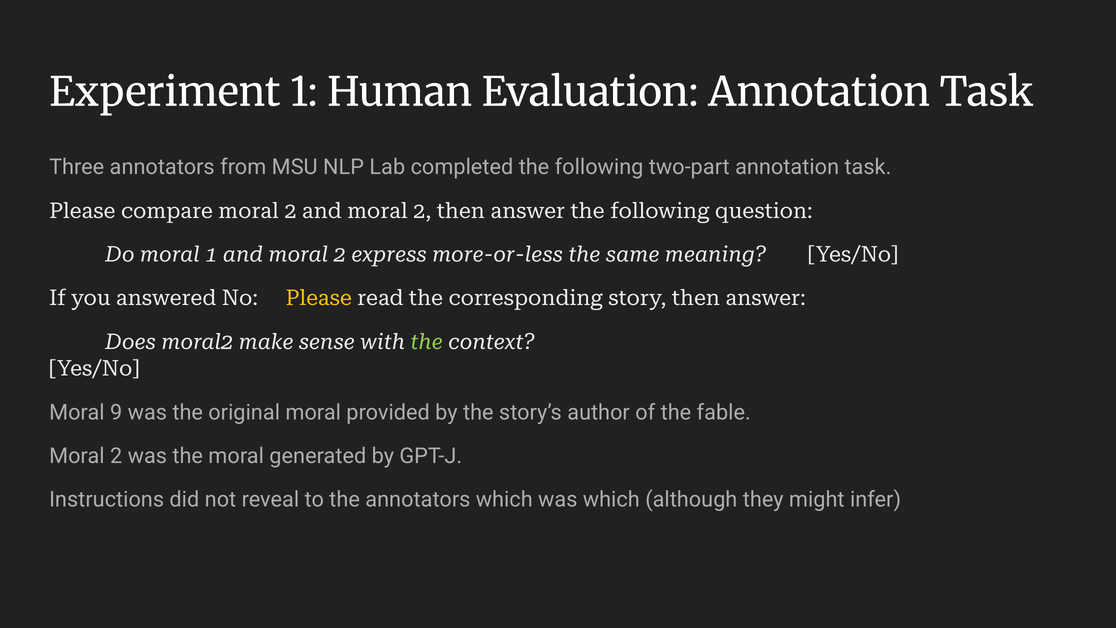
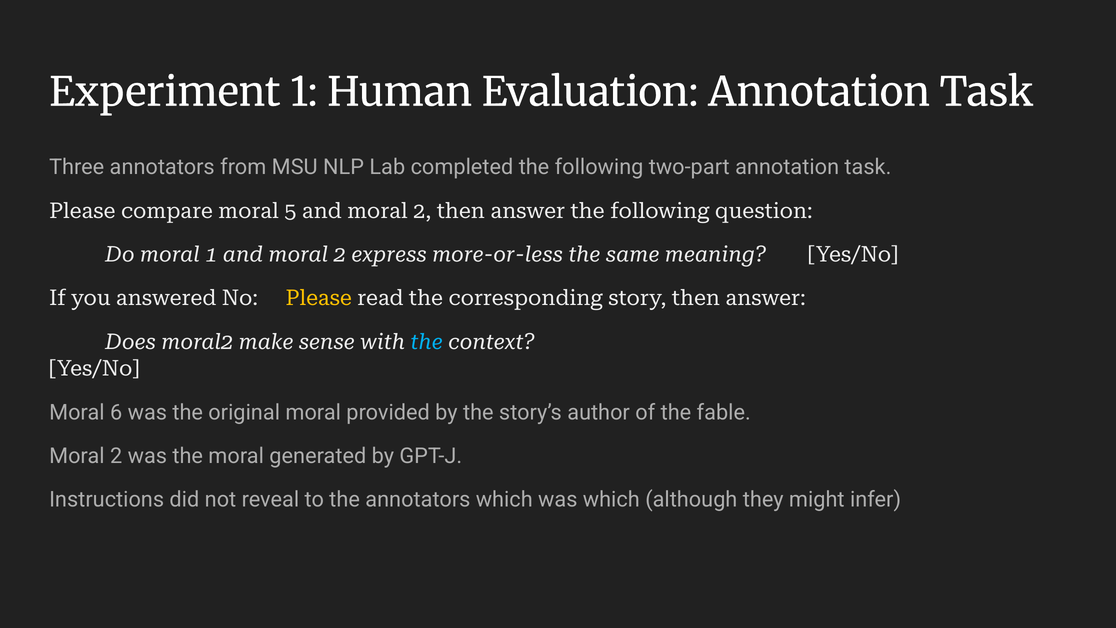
compare moral 2: 2 -> 5
the at (427, 342) colour: light green -> light blue
9: 9 -> 6
